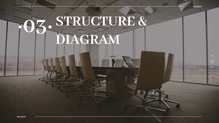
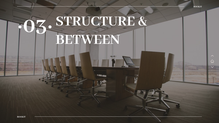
DIAGRAM: DIAGRAM -> BETWEEN
